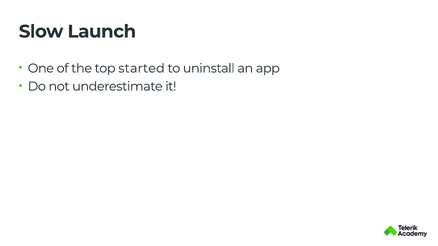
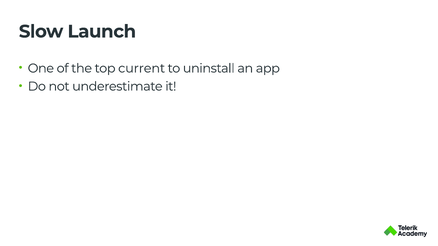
started: started -> current
